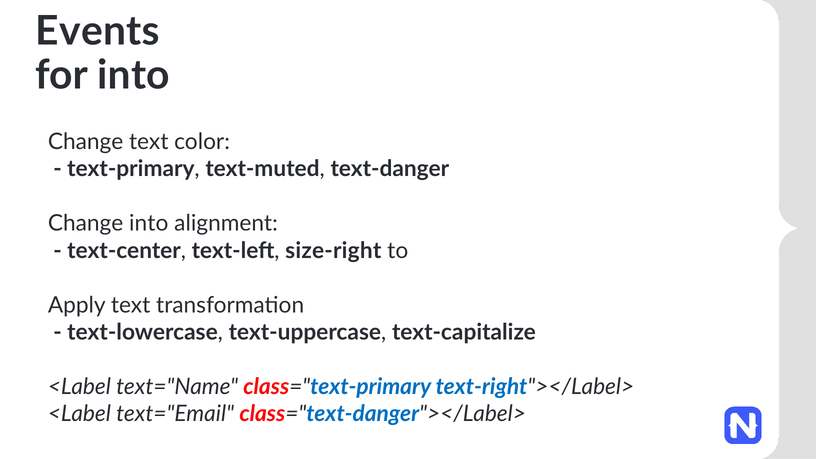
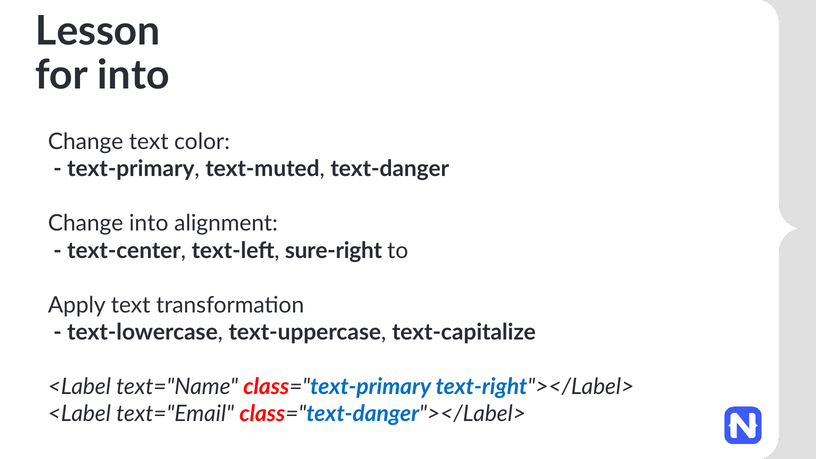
Events: Events -> Lesson
size-right: size-right -> sure-right
